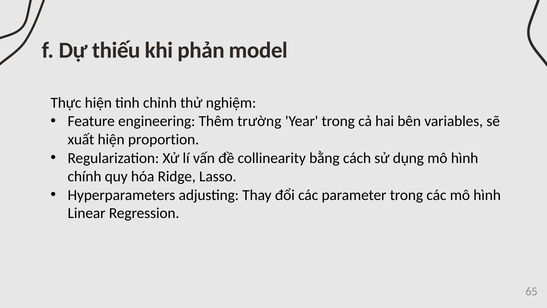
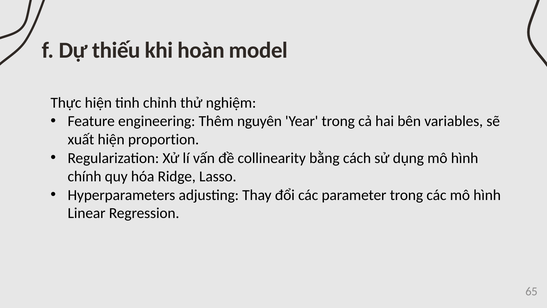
phản: phản -> hoàn
trường: trường -> nguyên
